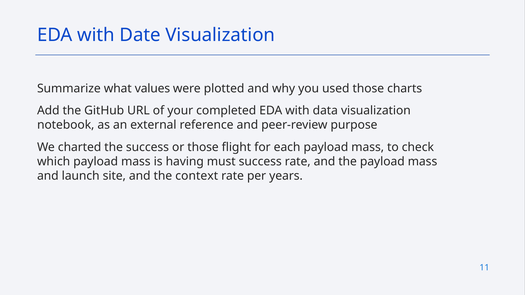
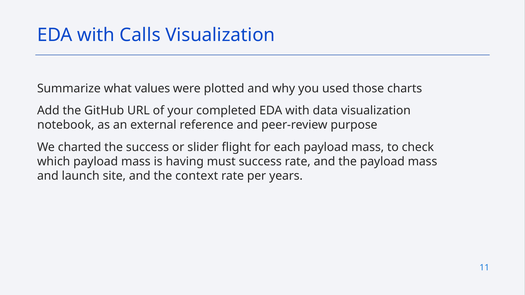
Date: Date -> Calls
or those: those -> slider
